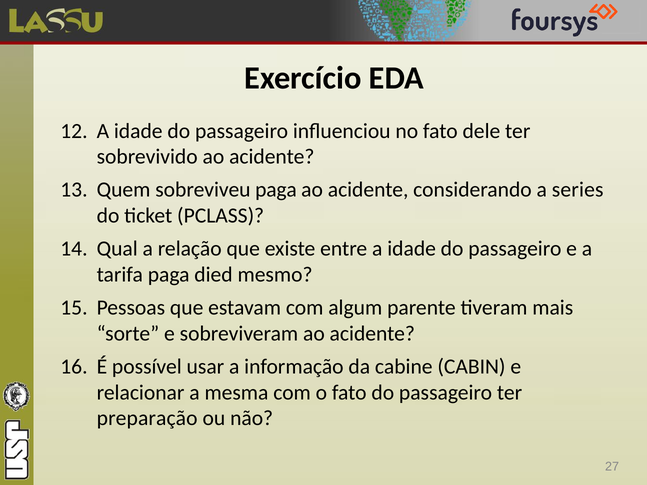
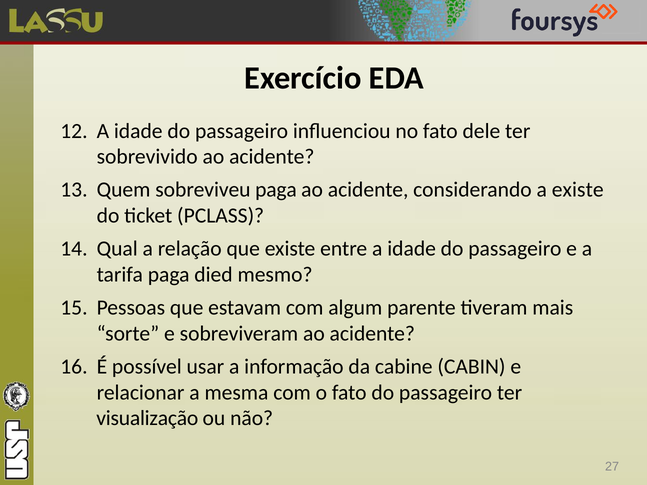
a series: series -> existe
preparação: preparação -> visualização
